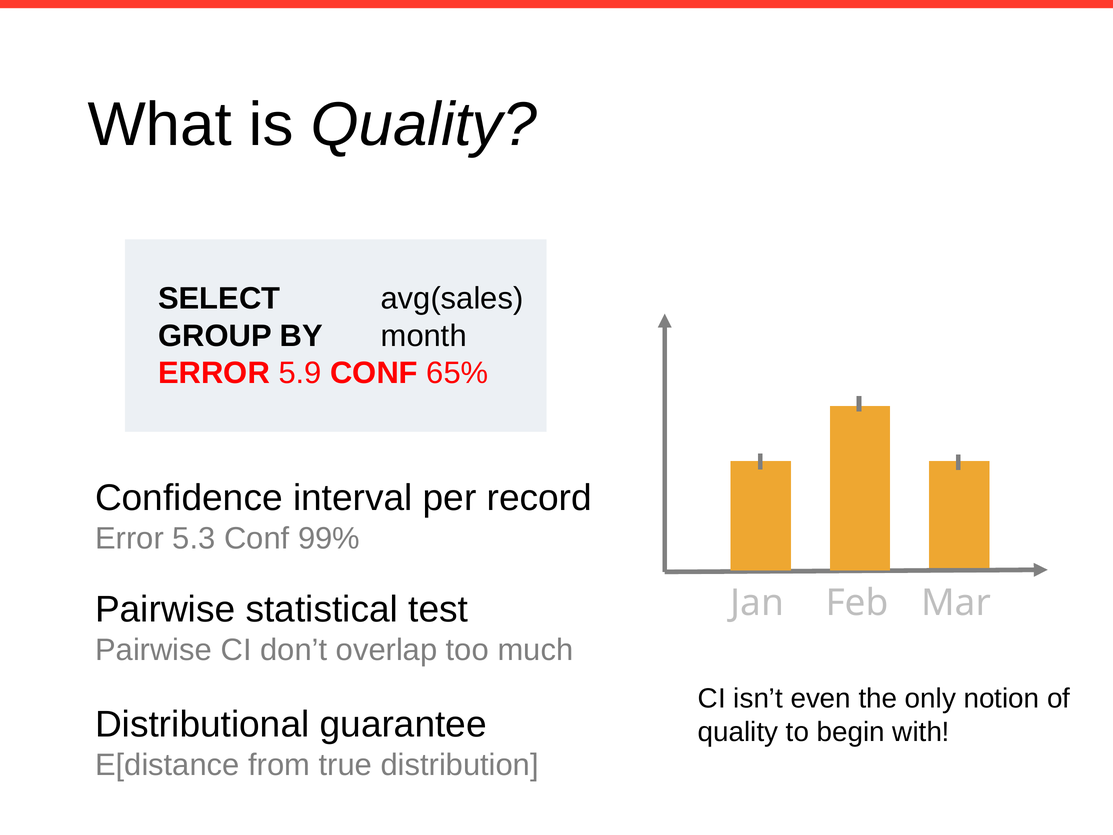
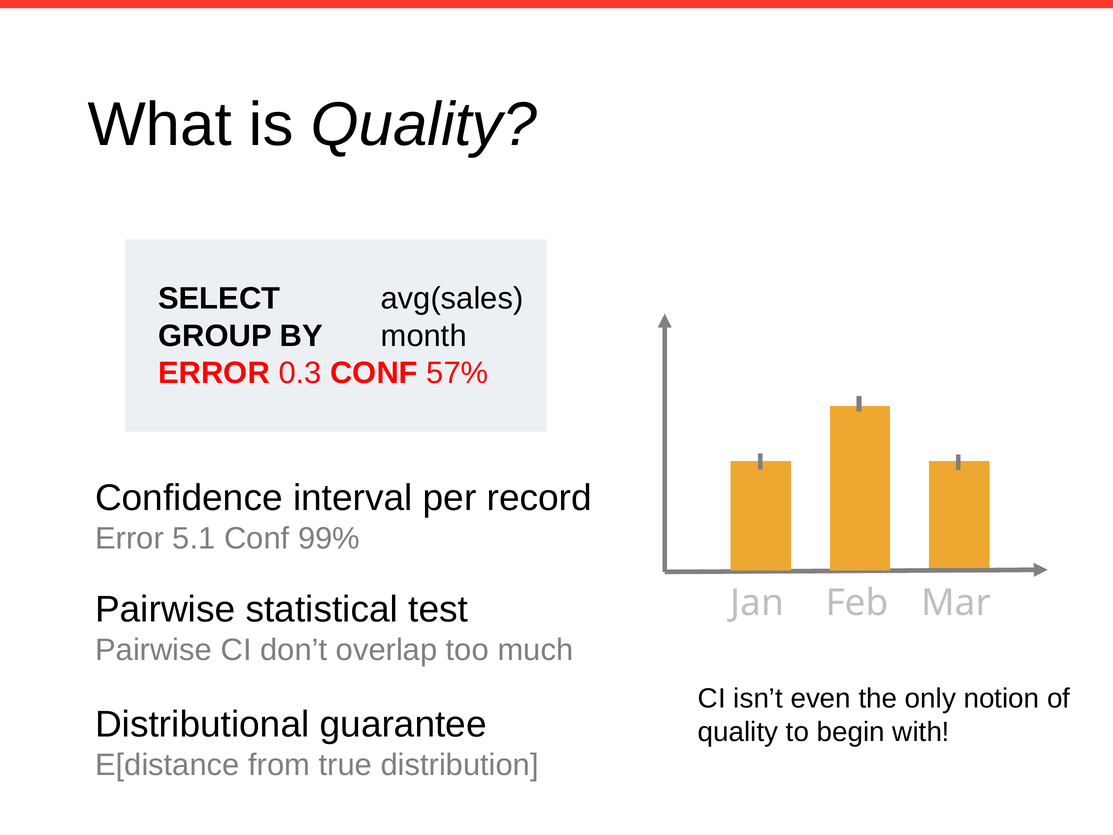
5.9: 5.9 -> 0.3
65%: 65% -> 57%
5.3: 5.3 -> 5.1
